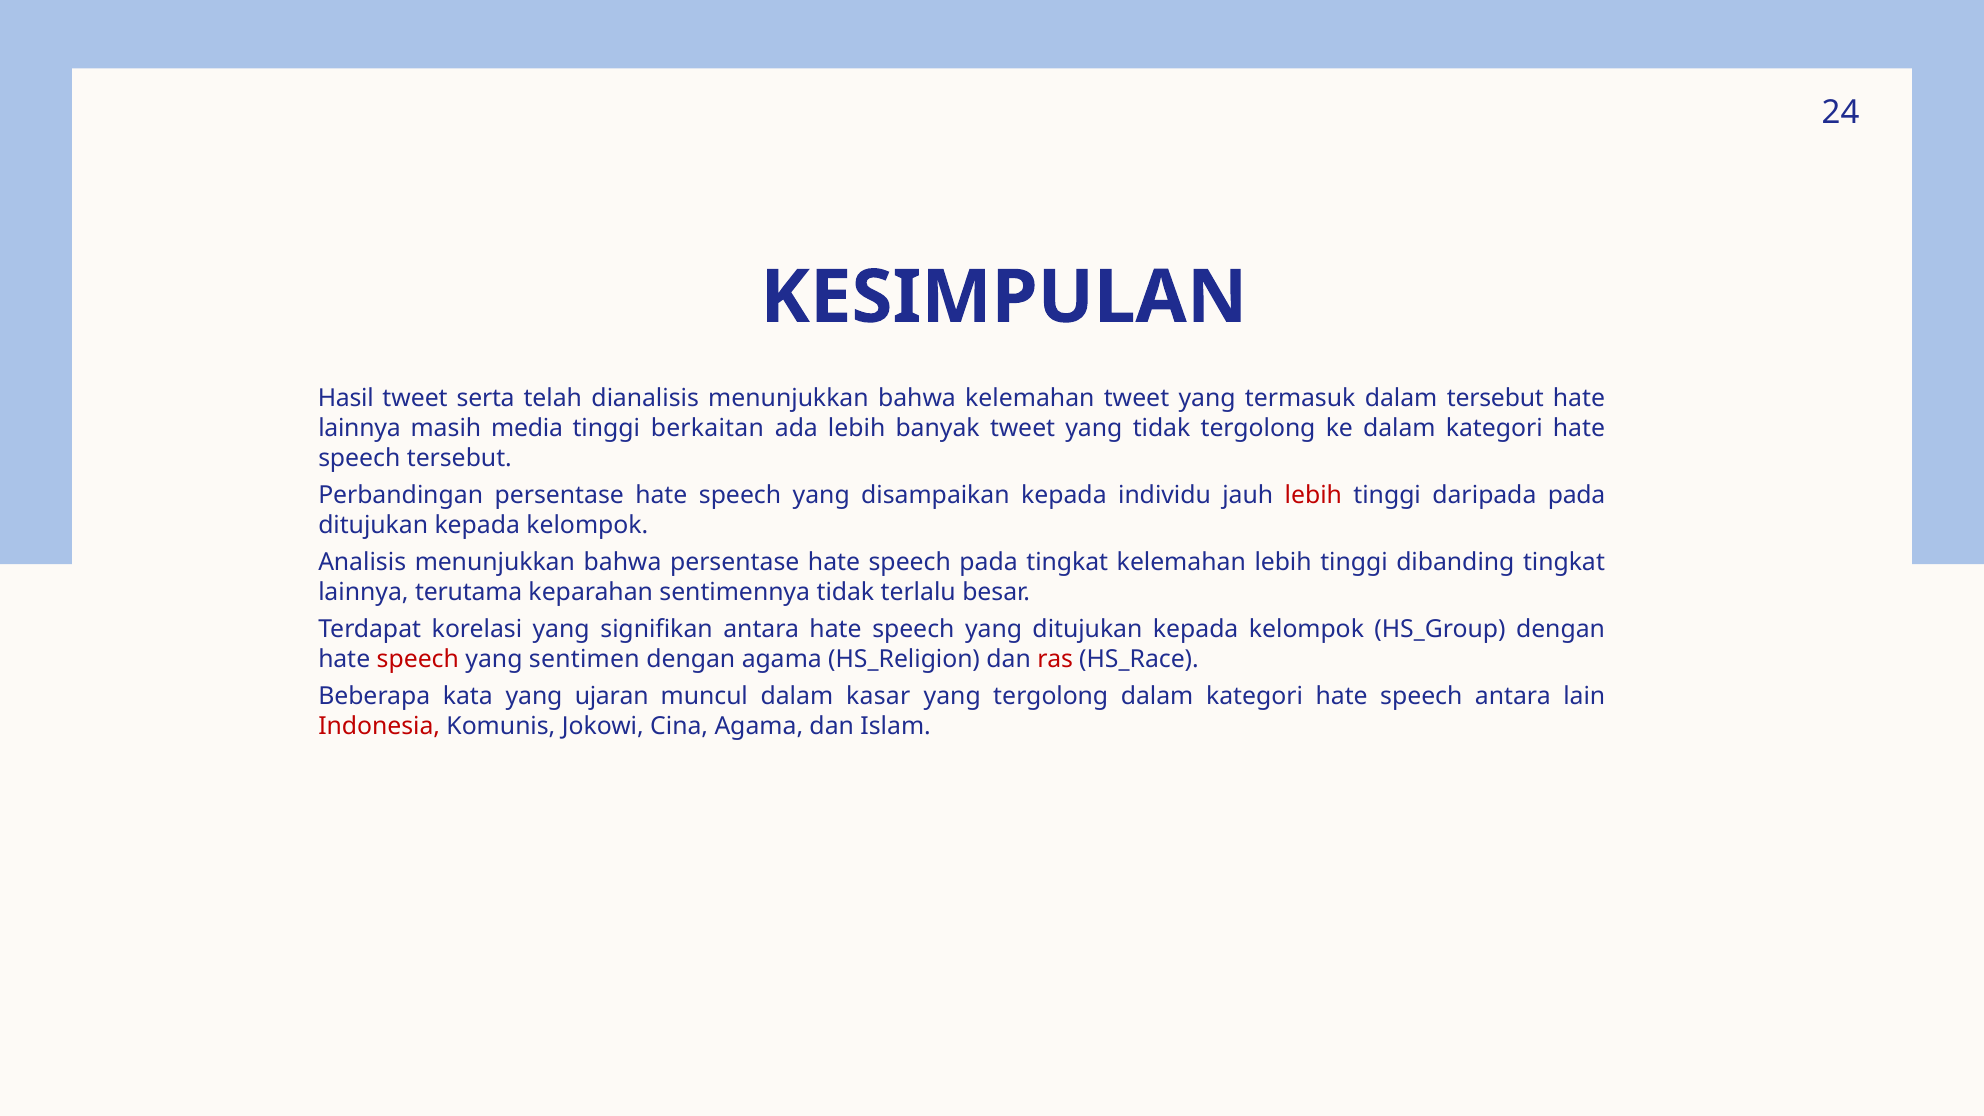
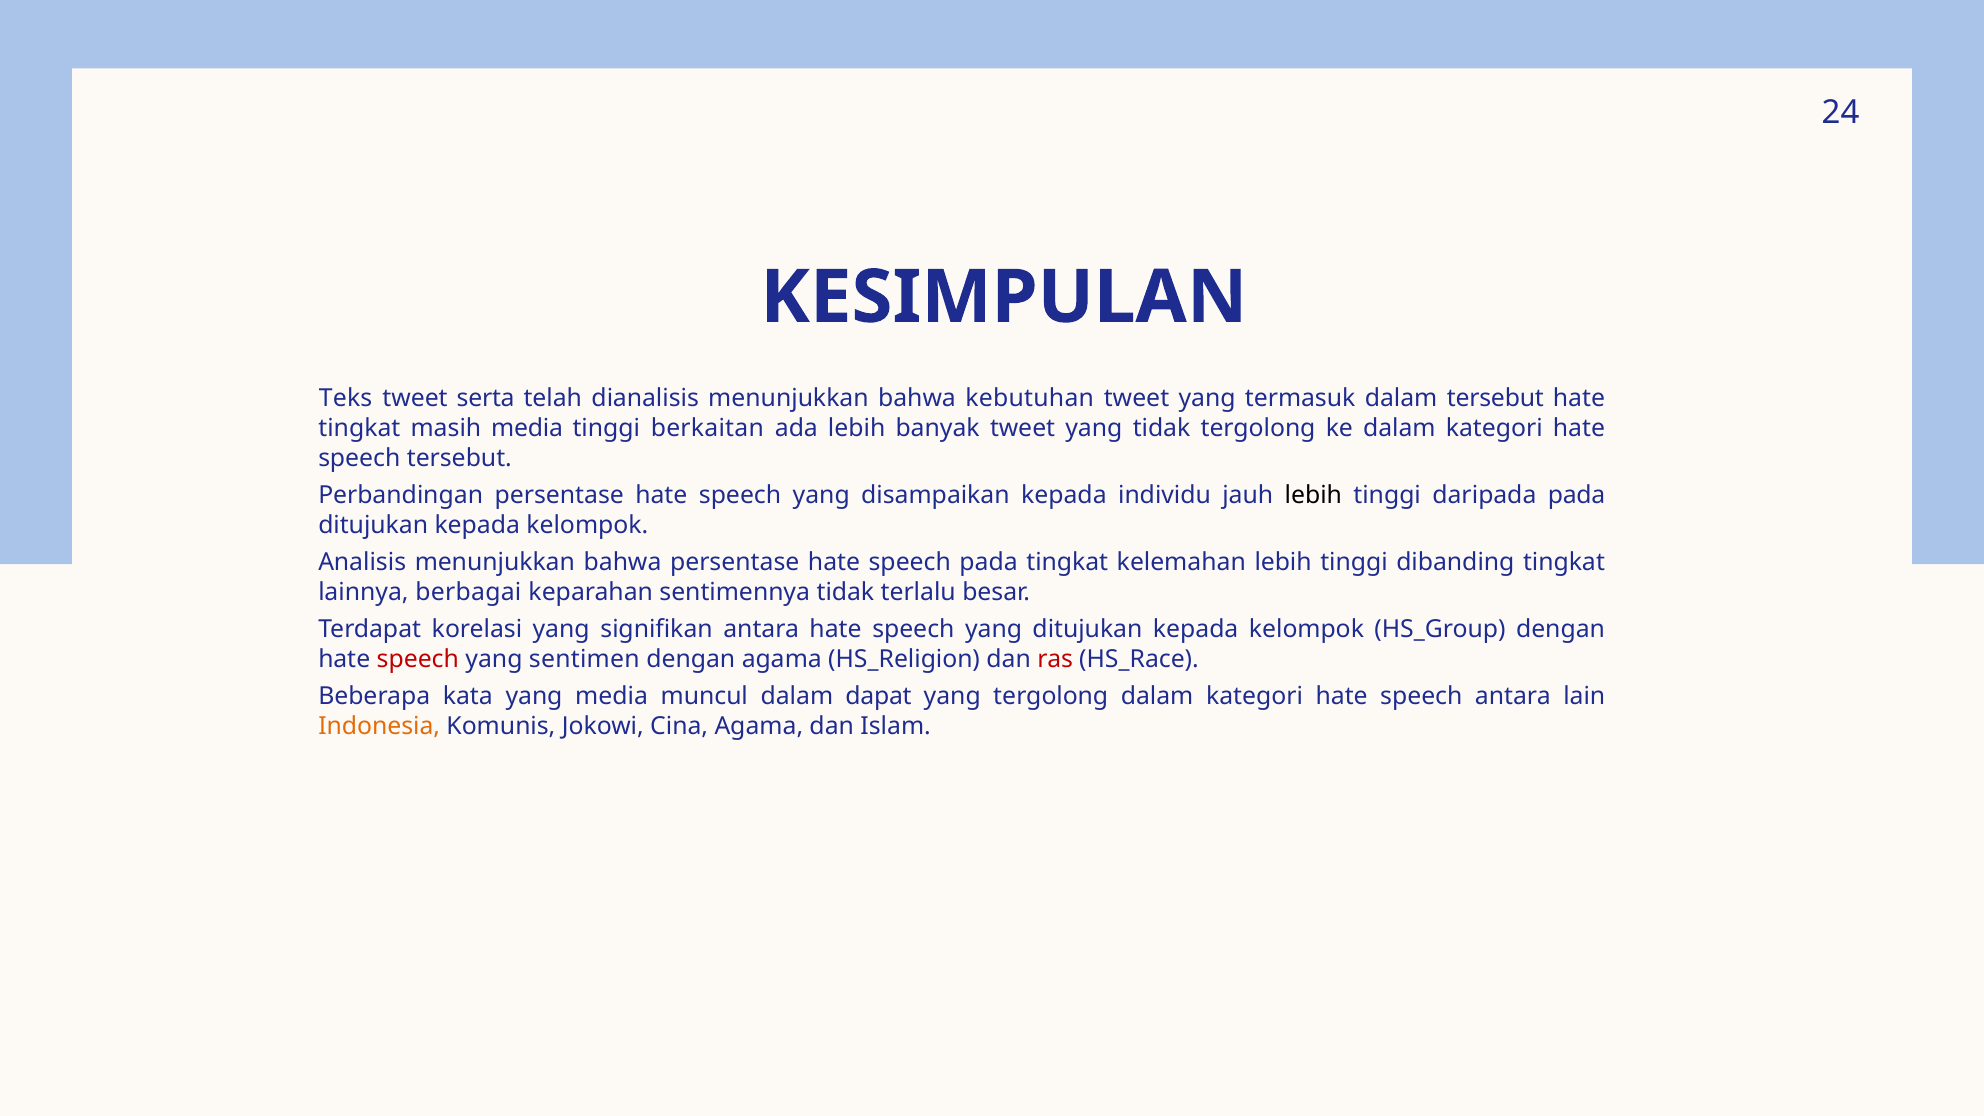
Hasil: Hasil -> Teks
bahwa kelemahan: kelemahan -> kebutuhan
lainnya at (359, 428): lainnya -> tingkat
lebih at (1313, 495) colour: red -> black
terutama: terutama -> berbagai
yang ujaran: ujaran -> media
kasar: kasar -> dapat
Indonesia colour: red -> orange
